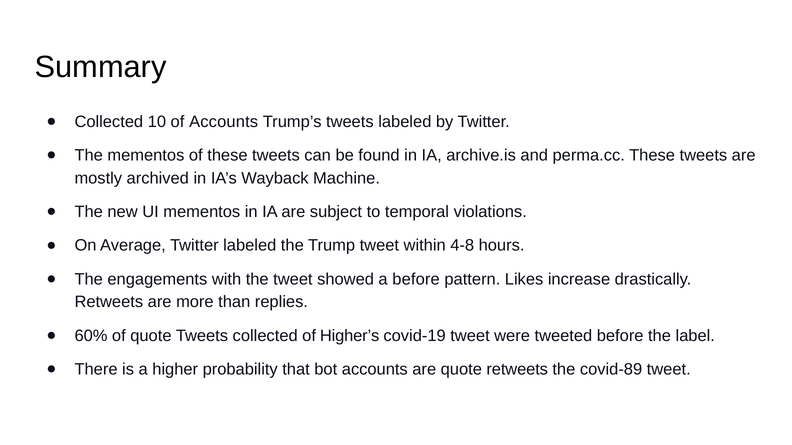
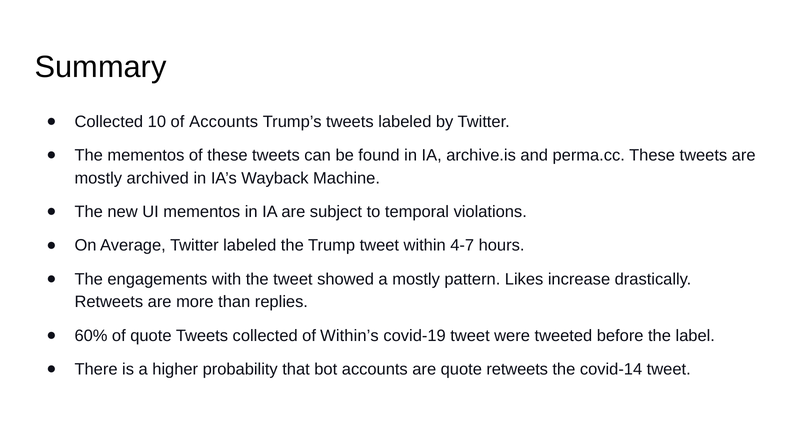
4-8: 4-8 -> 4-7
a before: before -> mostly
Higher’s: Higher’s -> Within’s
covid-89: covid-89 -> covid-14
